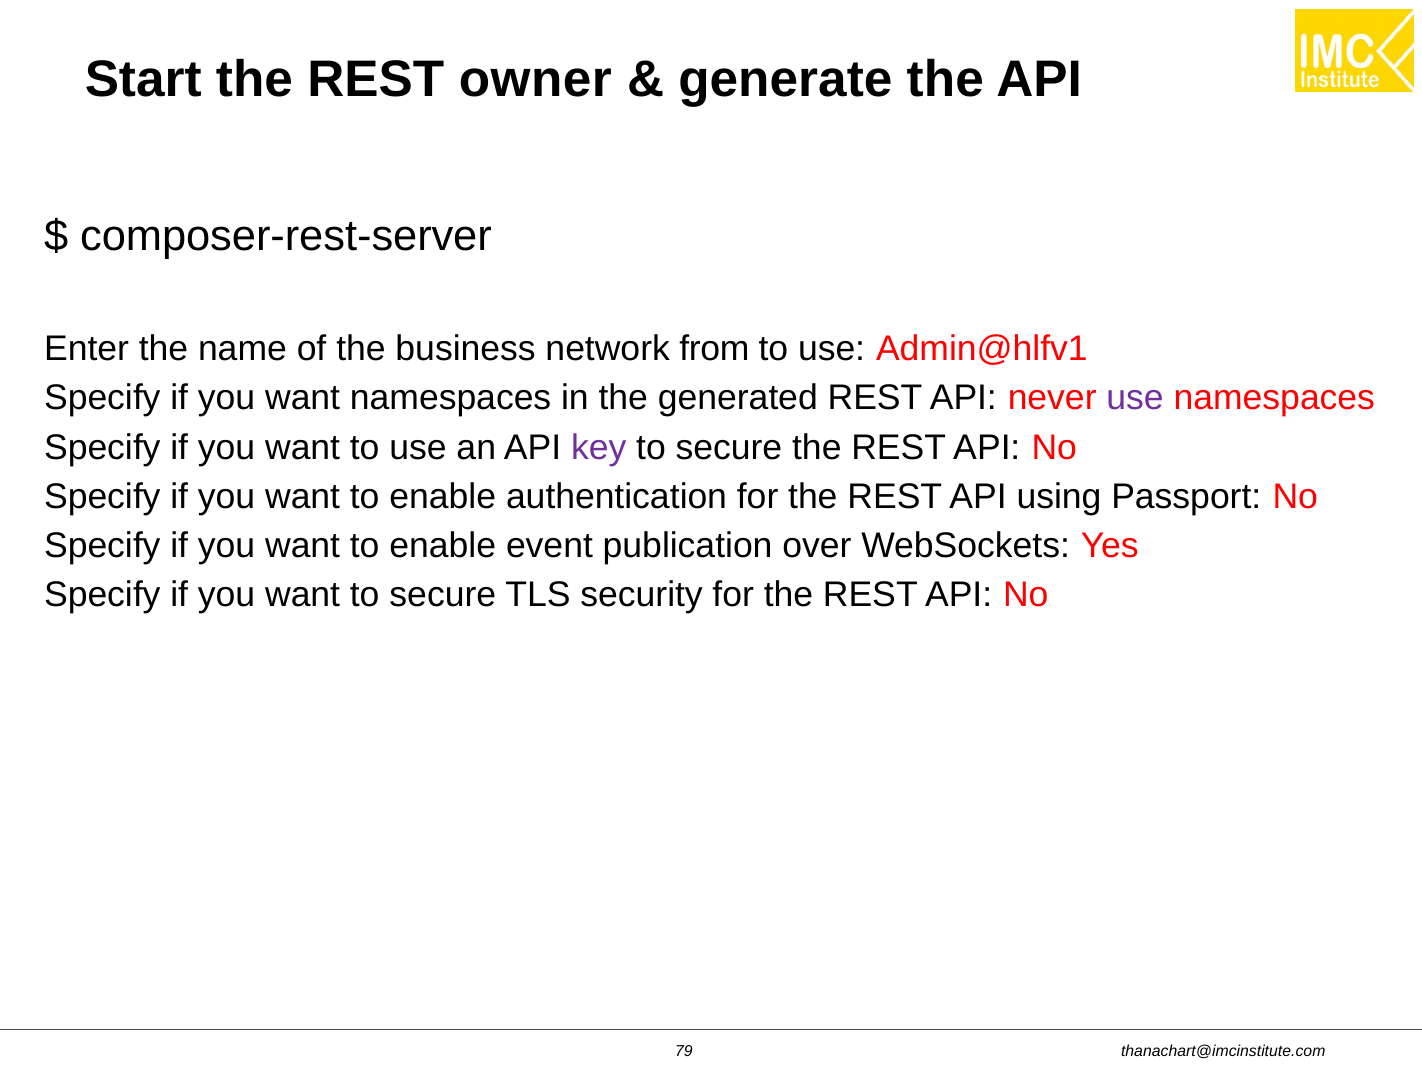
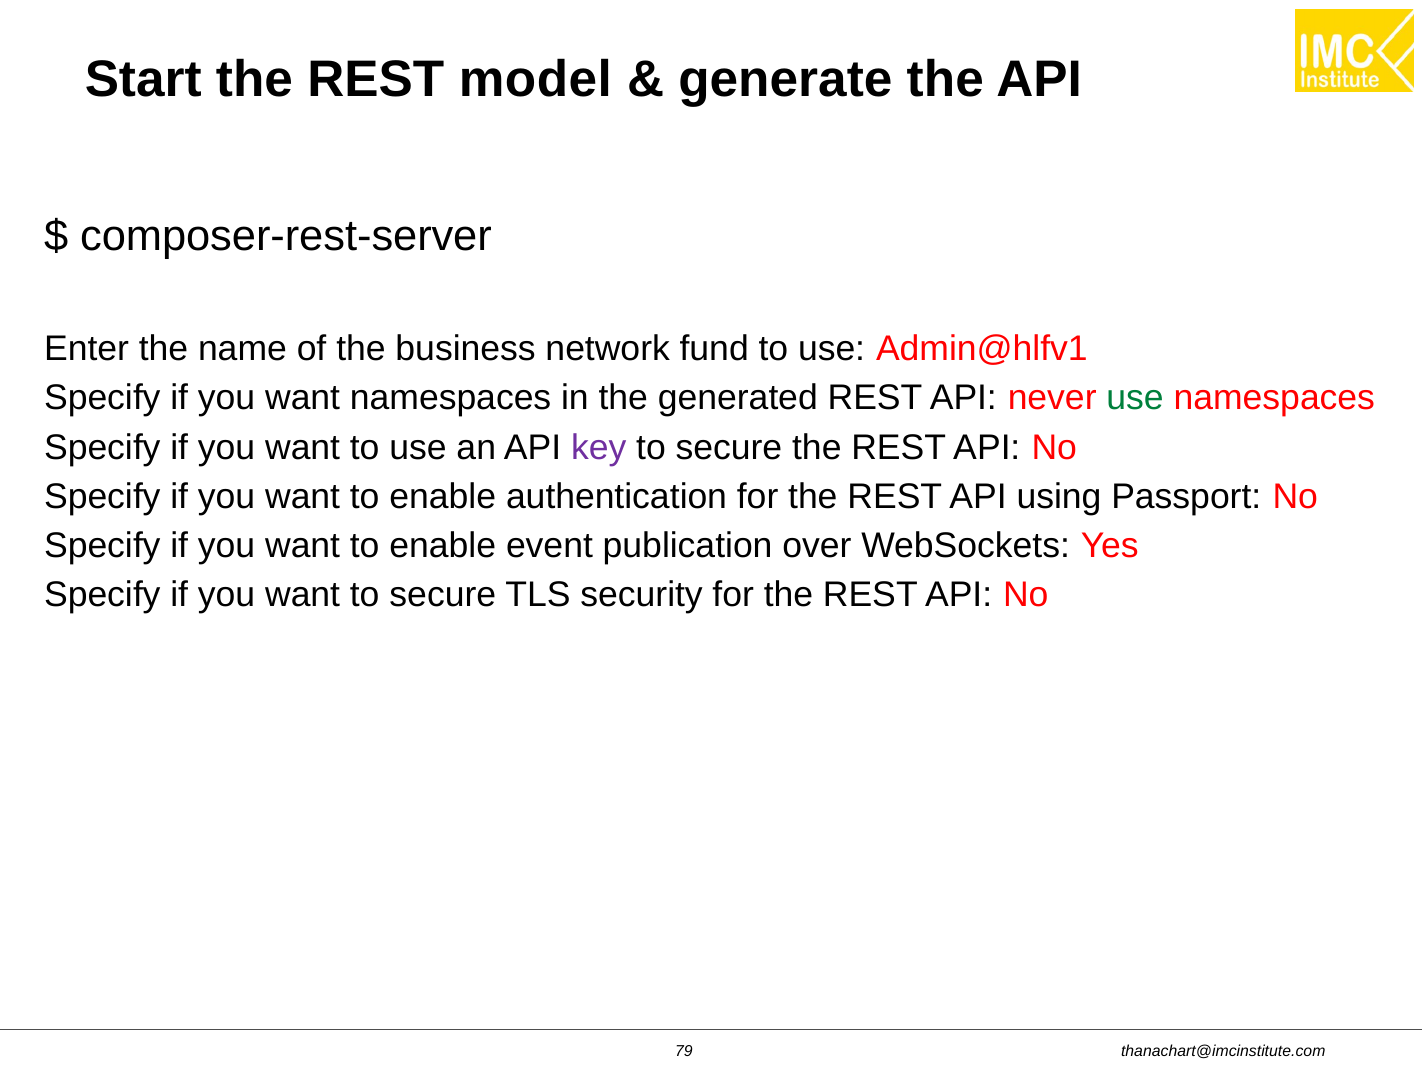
owner: owner -> model
from: from -> fund
use at (1135, 398) colour: purple -> green
